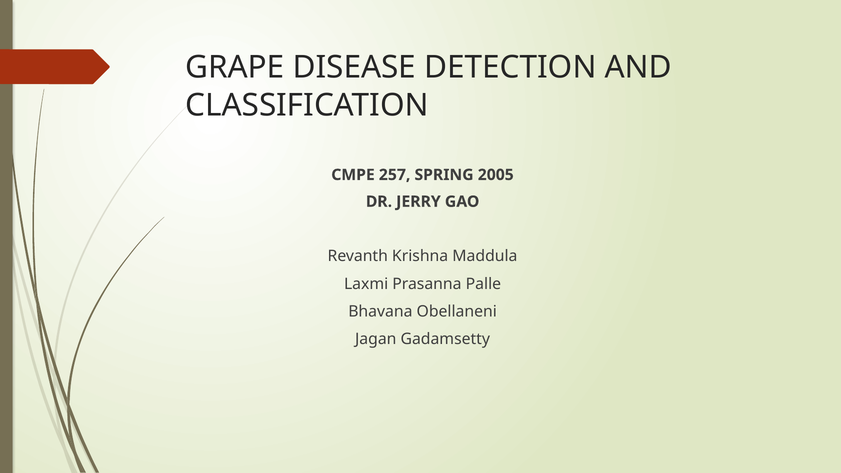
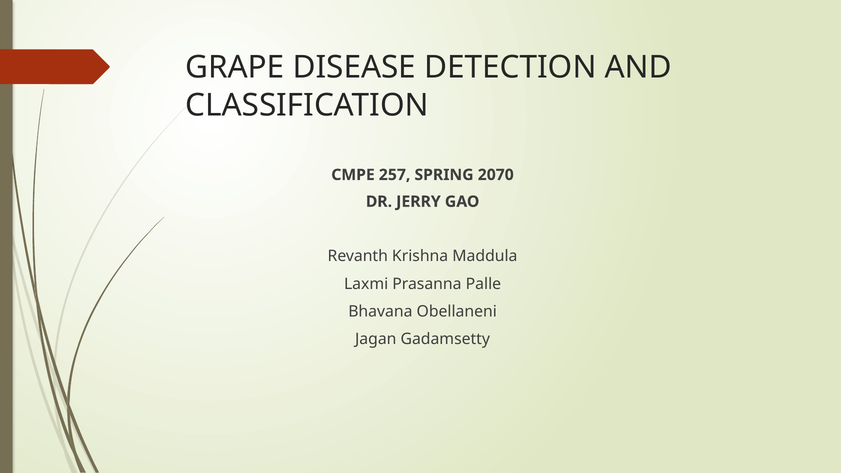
2005: 2005 -> 2070
